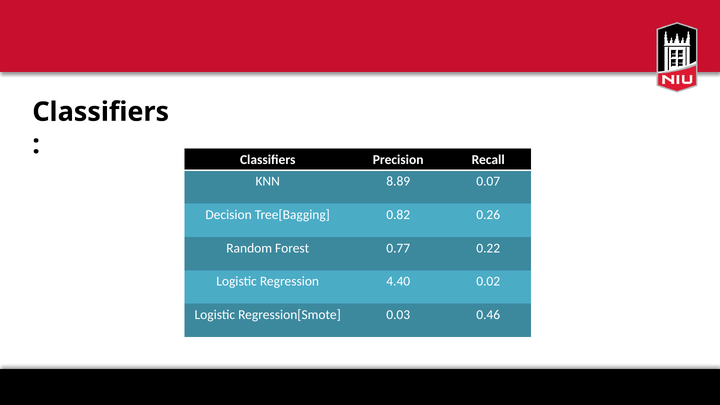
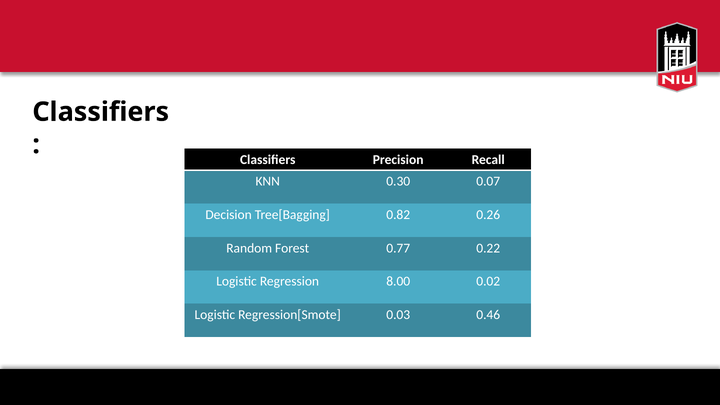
8.89: 8.89 -> 0.30
4.40: 4.40 -> 8.00
